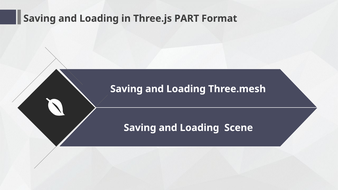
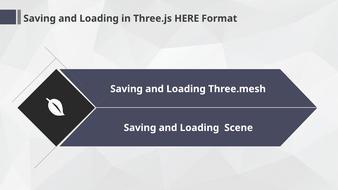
PART: PART -> HERE
